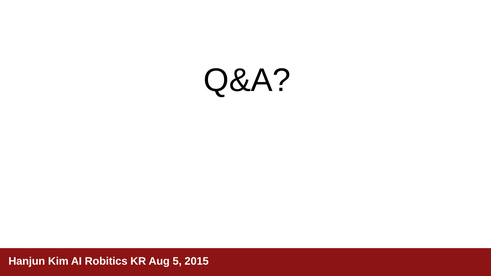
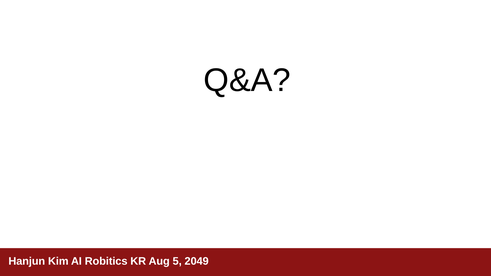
2015: 2015 -> 2049
